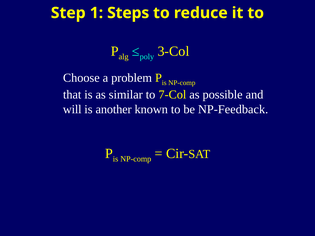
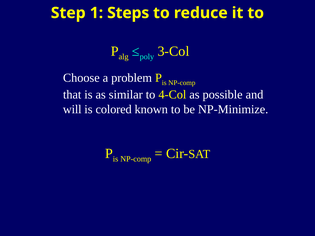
7-Col: 7-Col -> 4-Col
another: another -> colored
NP-Feedback: NP-Feedback -> NP-Minimize
